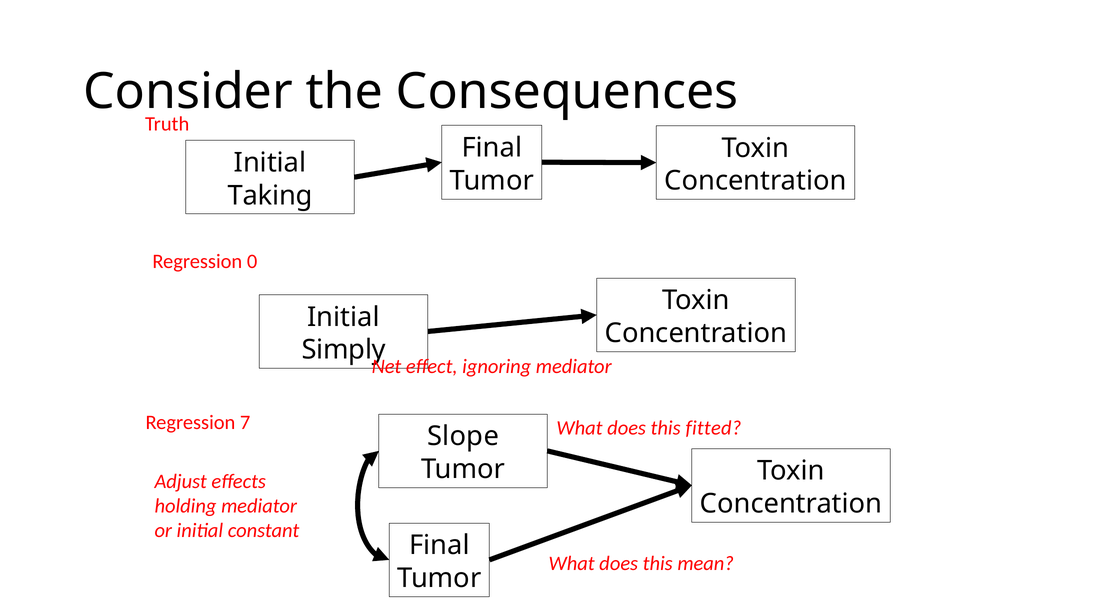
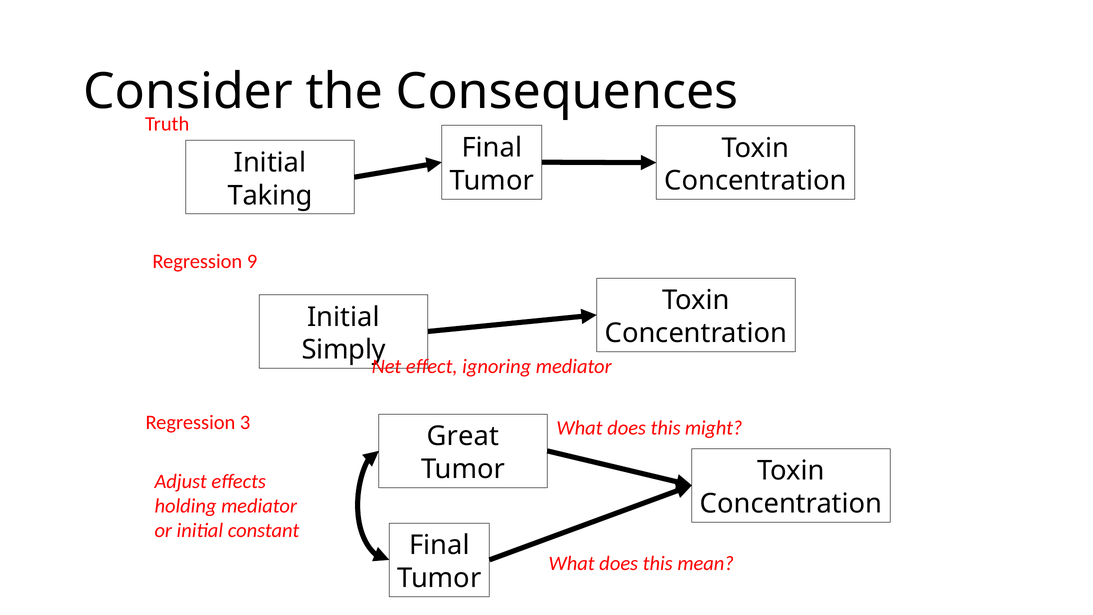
0: 0 -> 9
7: 7 -> 3
fitted: fitted -> might
Slope: Slope -> Great
